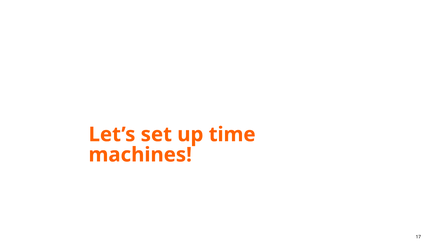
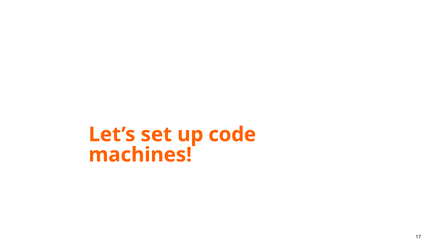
time: time -> code
